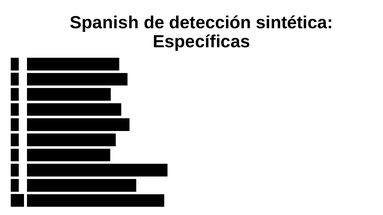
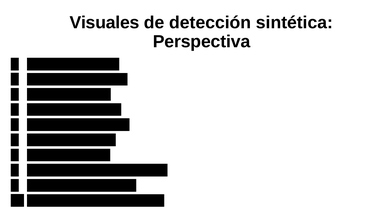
Spanish: Spanish -> Visuales
Específicas at (201, 42): Específicas -> Perspectiva
